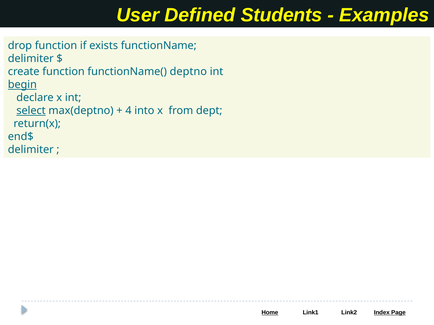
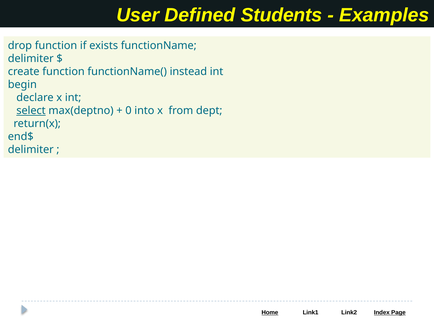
deptno: deptno -> instead
begin underline: present -> none
4: 4 -> 0
